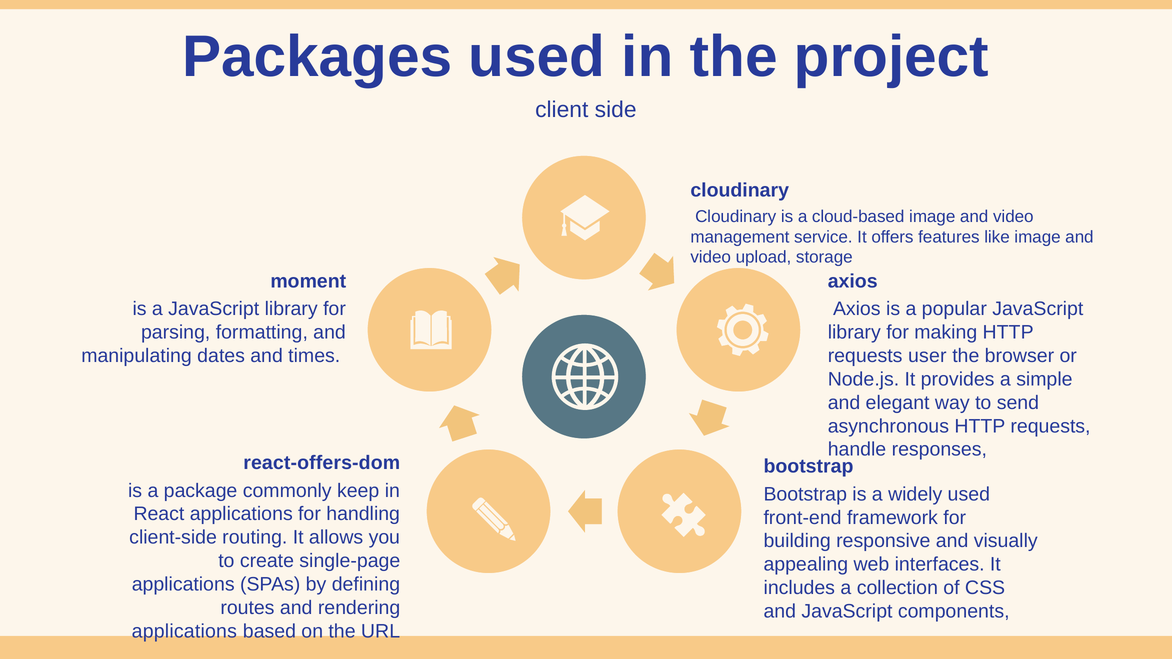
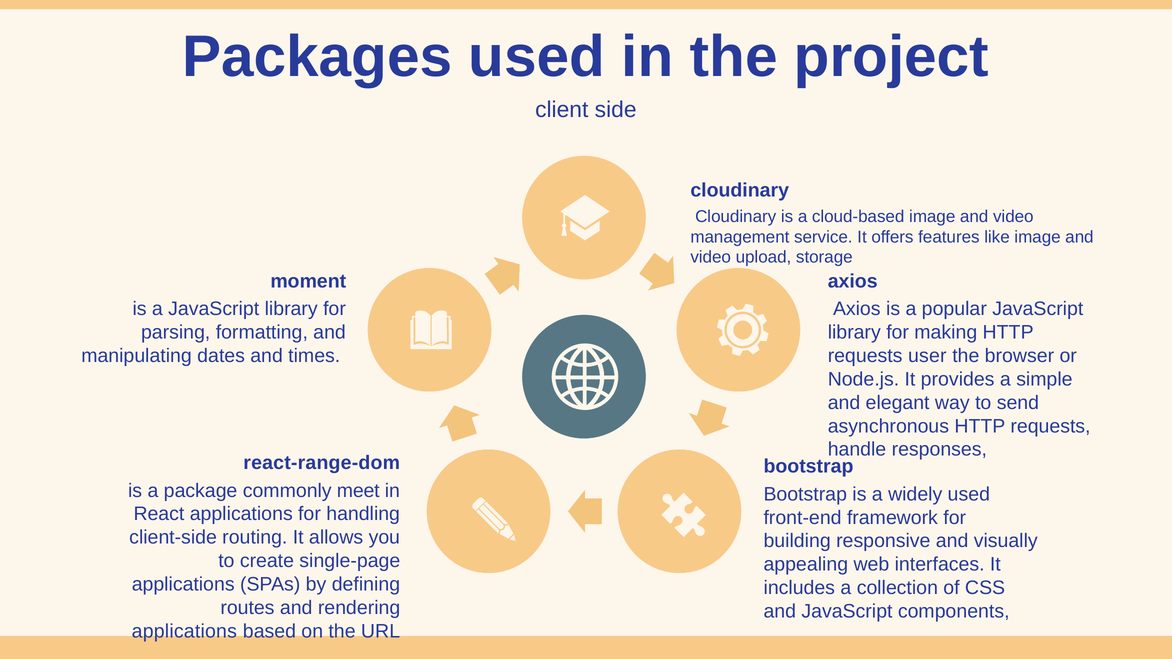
react-offers-dom: react-offers-dom -> react-range-dom
keep: keep -> meet
